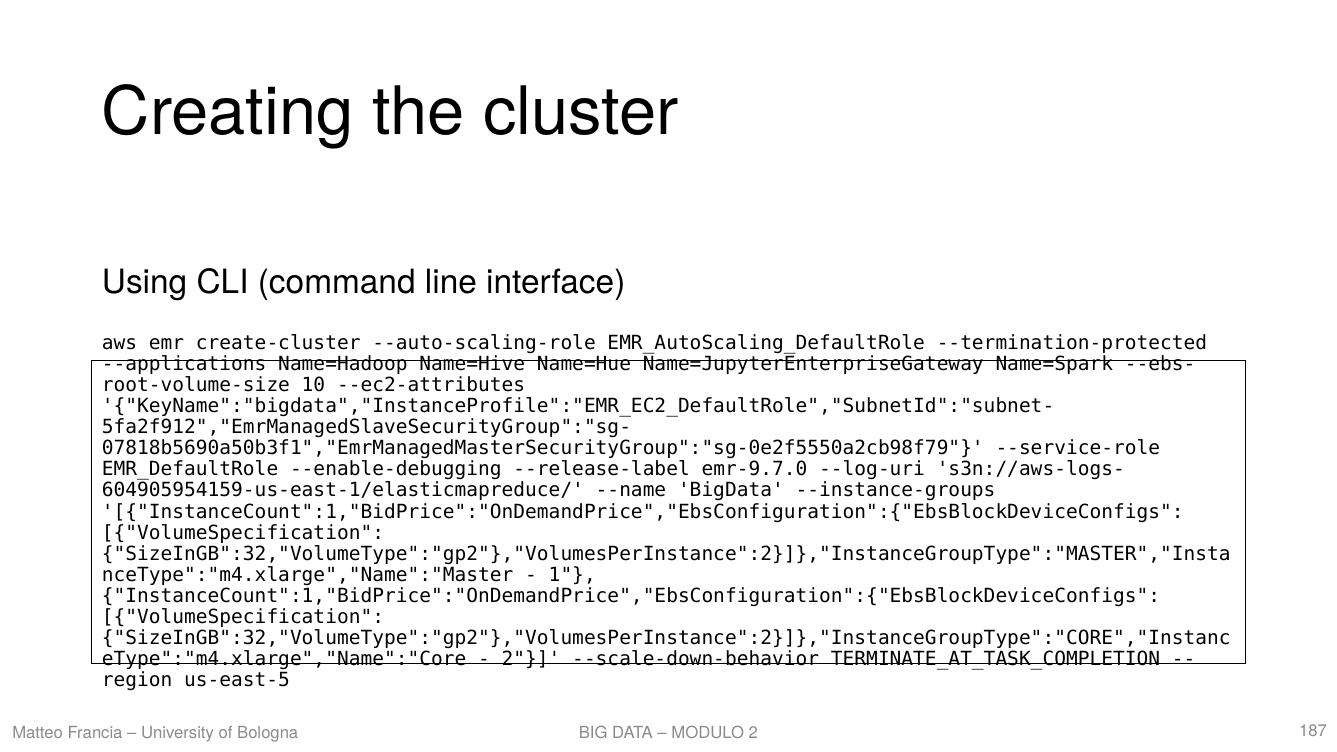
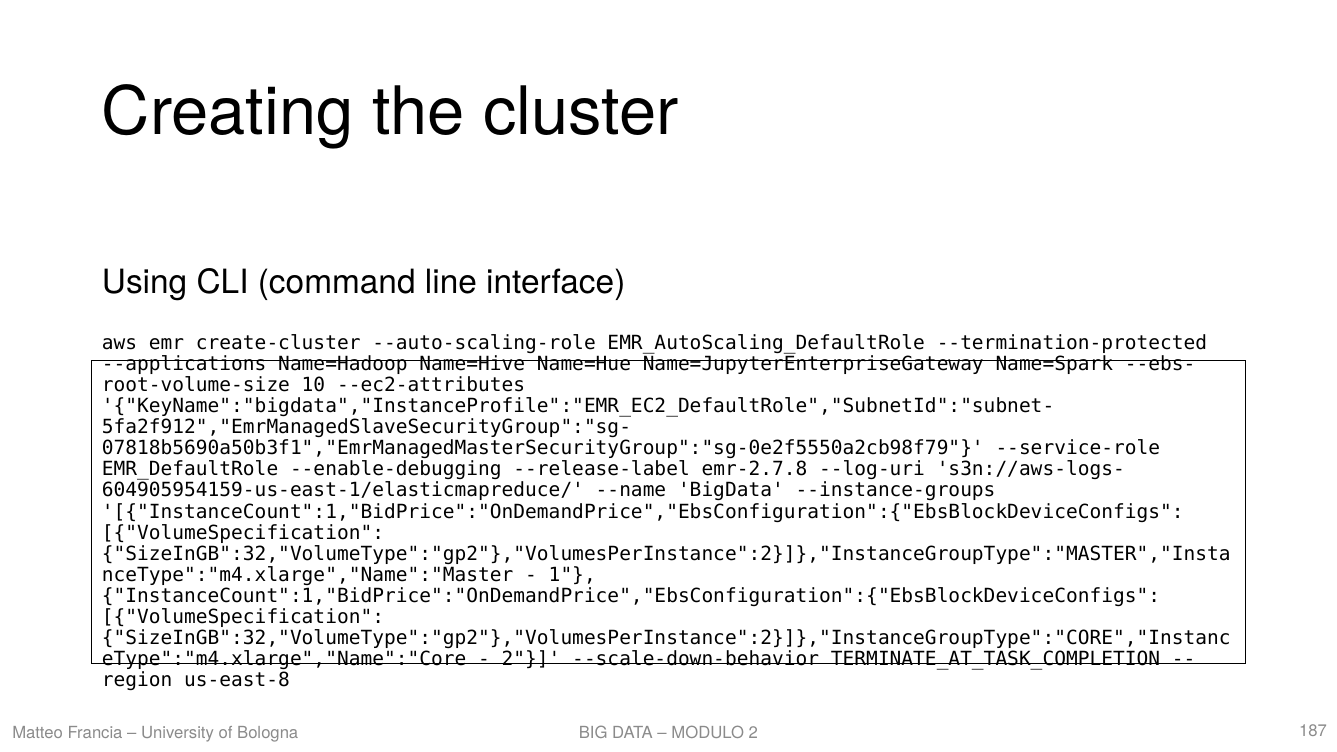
emr-9.7.0: emr-9.7.0 -> emr-2.7.8
us-east-5: us-east-5 -> us-east-8
